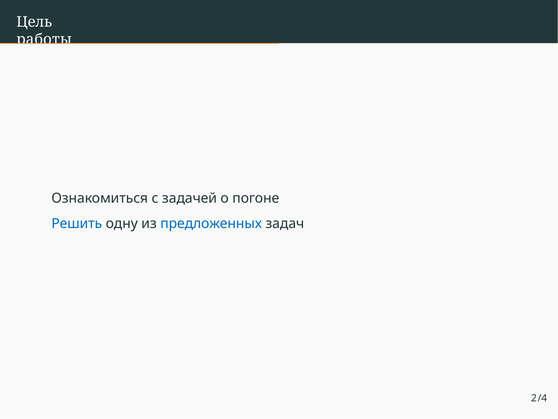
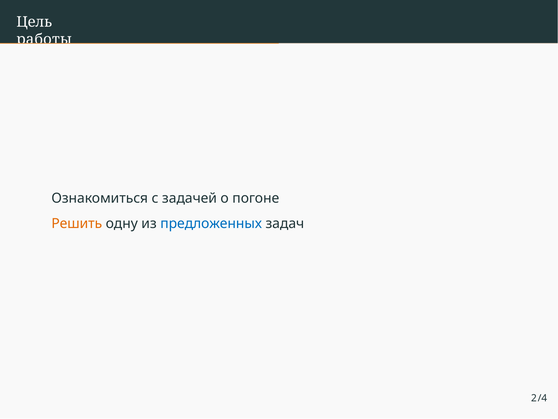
Решить colour: blue -> orange
